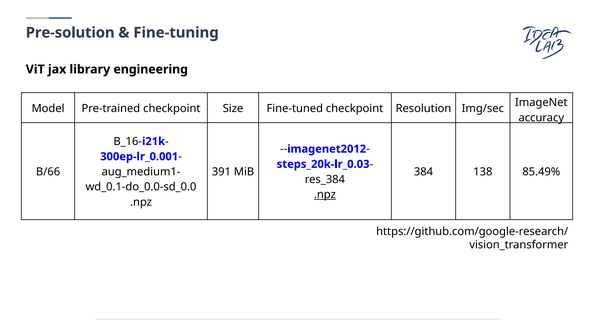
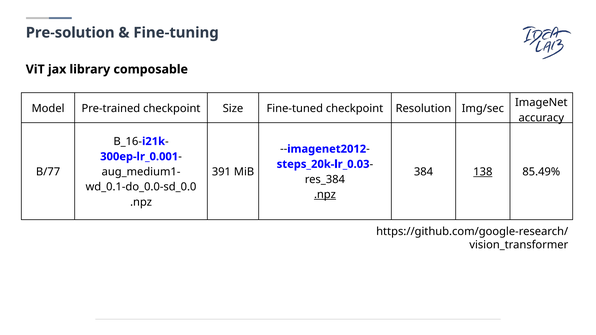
engineering: engineering -> composable
B/66: B/66 -> B/77
138 underline: none -> present
